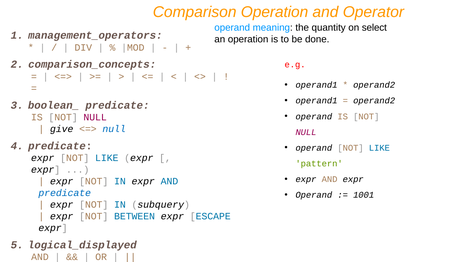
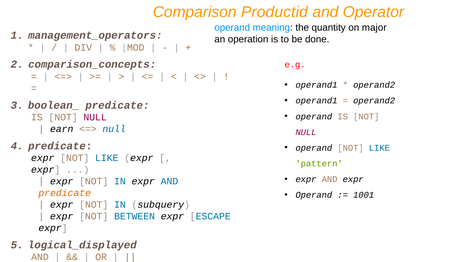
Comparison Operation: Operation -> Productid
select: select -> major
give: give -> earn
predicate at (65, 193) colour: blue -> orange
